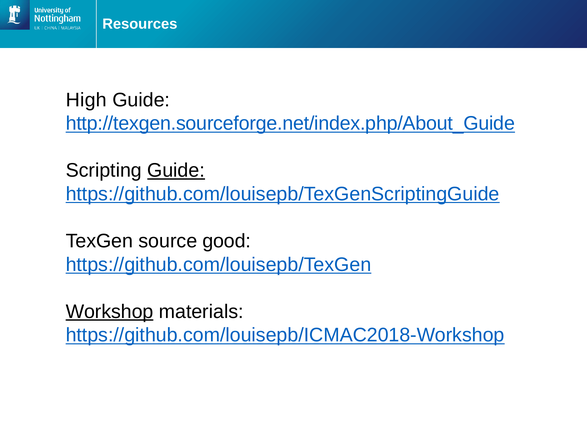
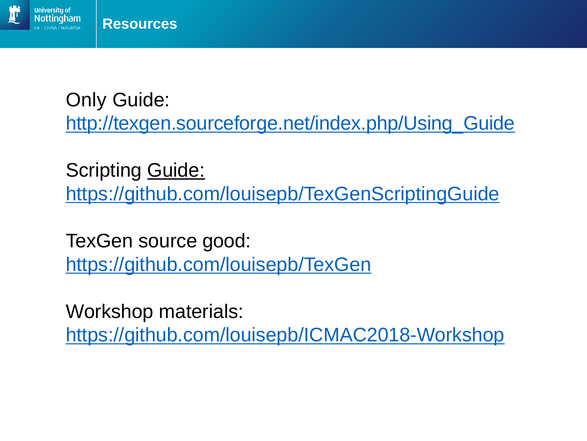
High: High -> Only
http://texgen.sourceforge.net/index.php/About_Guide: http://texgen.sourceforge.net/index.php/About_Guide -> http://texgen.sourceforge.net/index.php/Using_Guide
Workshop underline: present -> none
